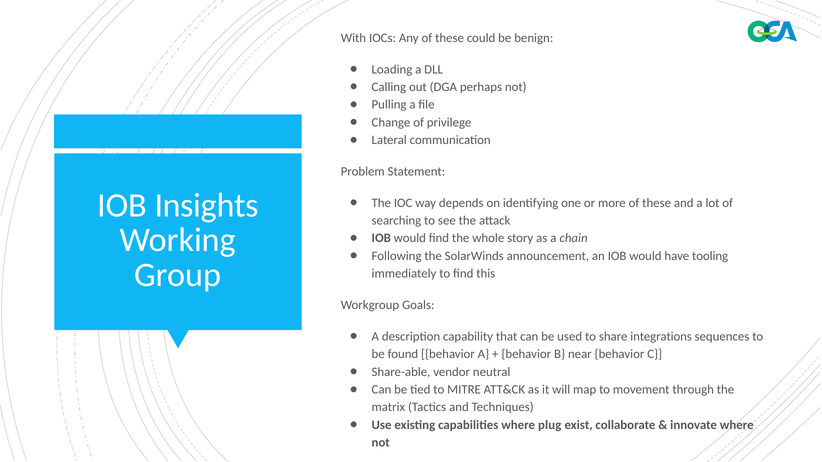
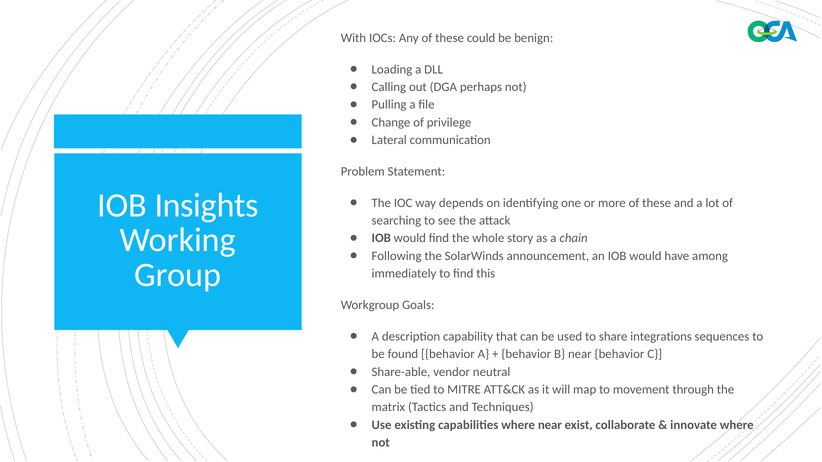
tooling: tooling -> among
where plug: plug -> near
